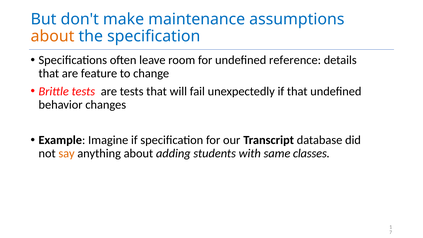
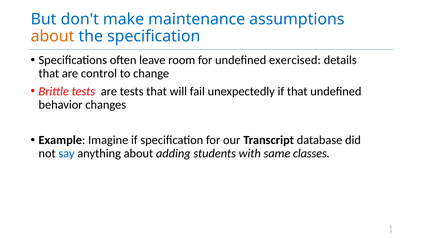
reference: reference -> exercised
feature: feature -> control
say colour: orange -> blue
